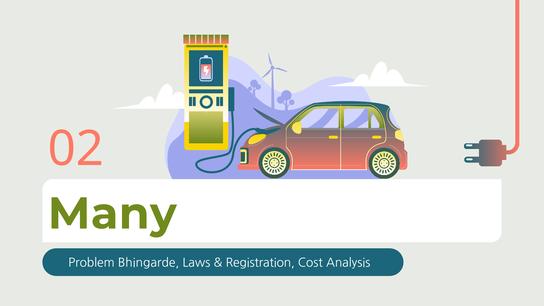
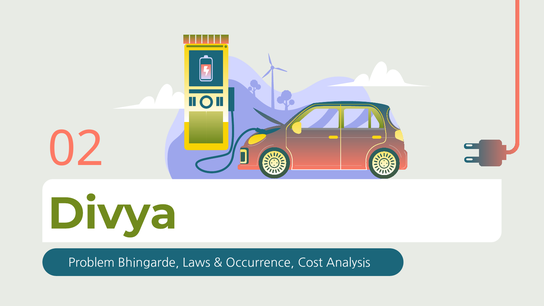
Many: Many -> Divya
Registration: Registration -> Occurrence
